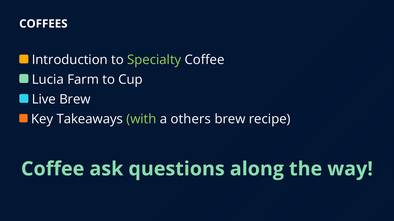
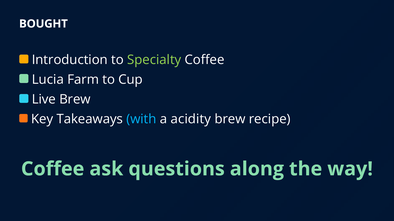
COFFEES: COFFEES -> BOUGHT
with colour: light green -> light blue
others: others -> acidity
